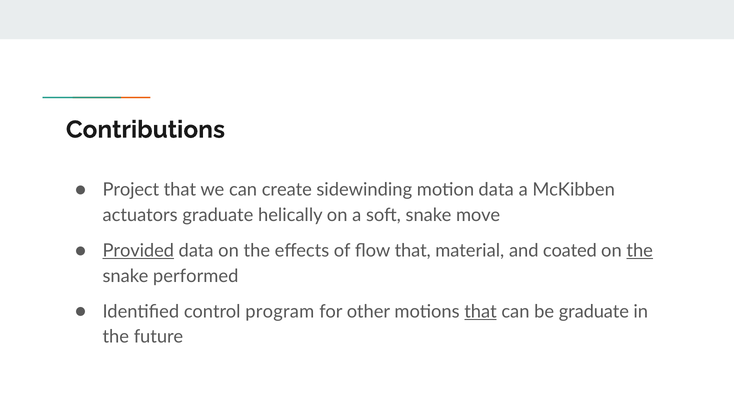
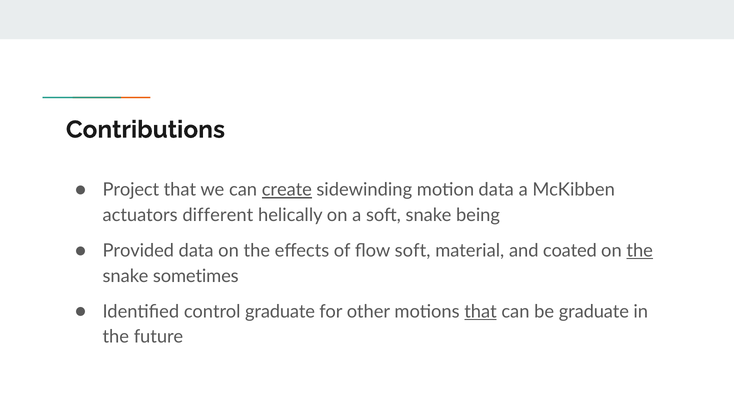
create underline: none -> present
actuators graduate: graduate -> different
move: move -> being
Provided underline: present -> none
flow that: that -> soft
performed: performed -> sometimes
control program: program -> graduate
